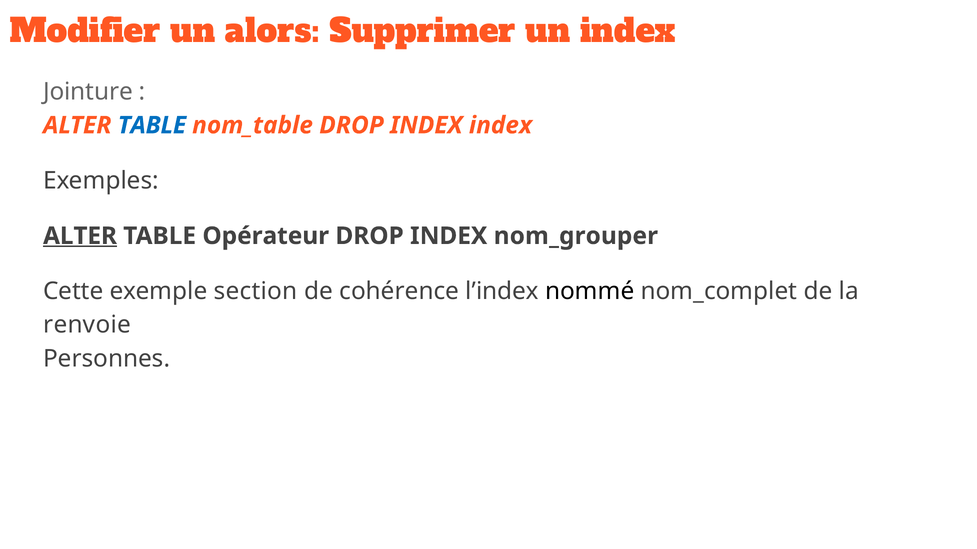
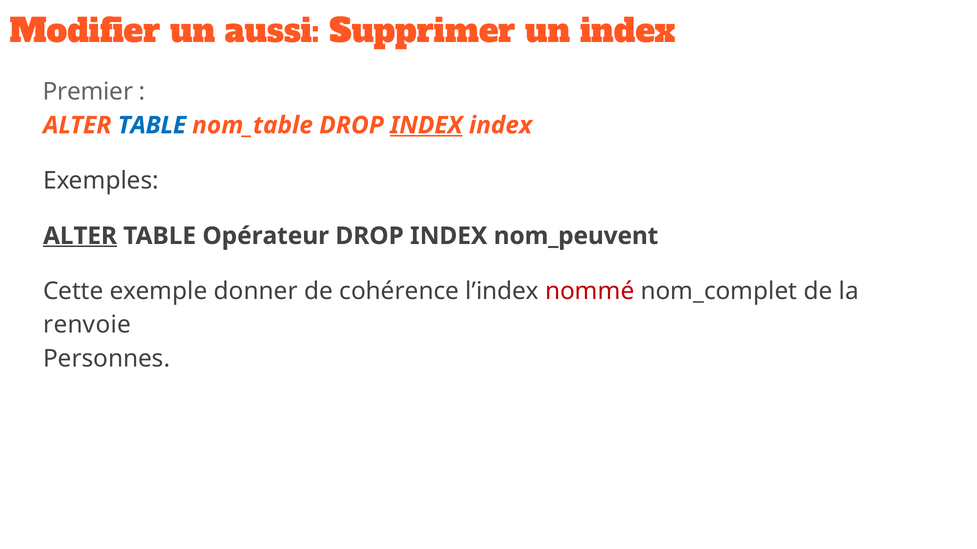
alors: alors -> aussi
Jointure: Jointure -> Premier
INDEX at (426, 125) underline: none -> present
nom_grouper: nom_grouper -> nom_peuvent
section: section -> donner
nommé colour: black -> red
